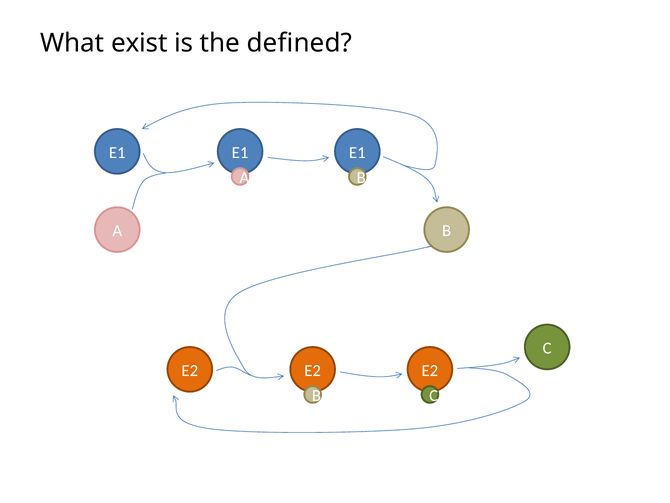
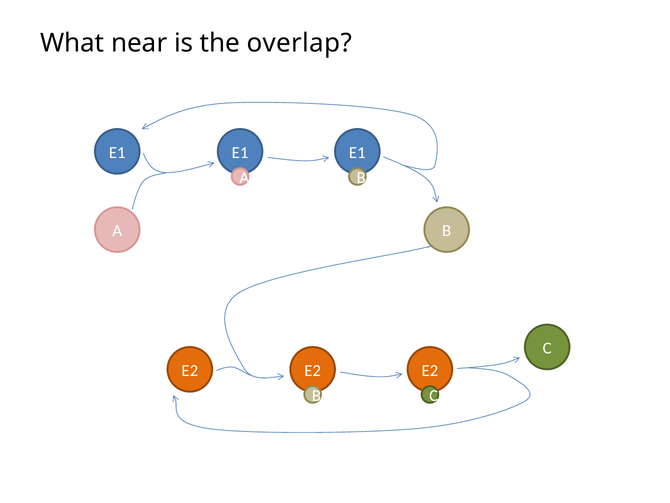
exist: exist -> near
defined: defined -> overlap
